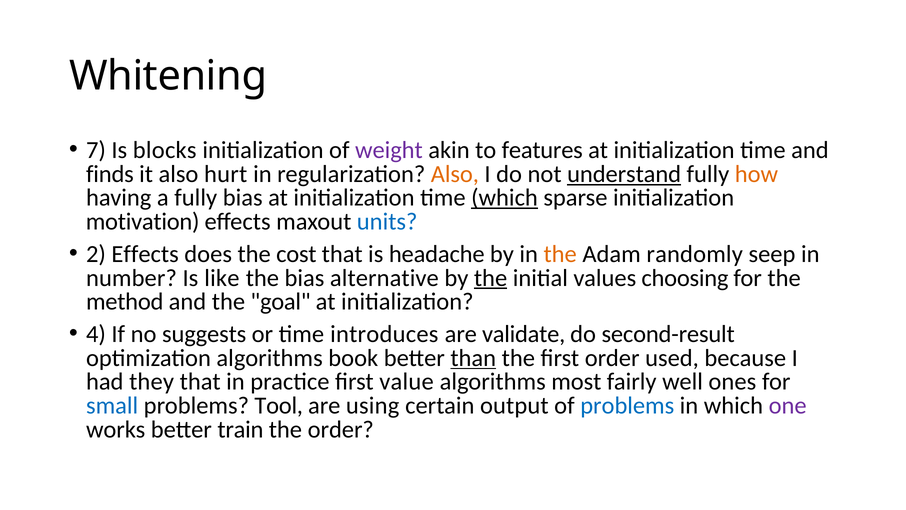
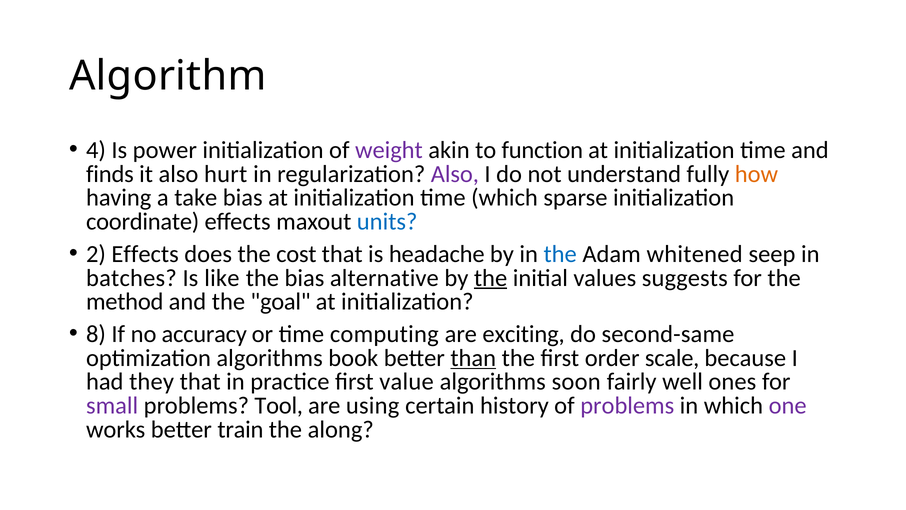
Whitening: Whitening -> Algorithm
7: 7 -> 4
blocks: blocks -> power
features: features -> function
Also at (455, 174) colour: orange -> purple
understand underline: present -> none
a fully: fully -> take
which at (505, 198) underline: present -> none
motivation: motivation -> coordinate
the at (560, 254) colour: orange -> blue
randomly: randomly -> whitened
number: number -> batches
choosing: choosing -> suggests
4: 4 -> 8
suggests: suggests -> accuracy
introduces: introduces -> computing
validate: validate -> exciting
second-result: second-result -> second-same
used: used -> scale
most: most -> soon
small colour: blue -> purple
output: output -> history
problems at (627, 405) colour: blue -> purple
the order: order -> along
